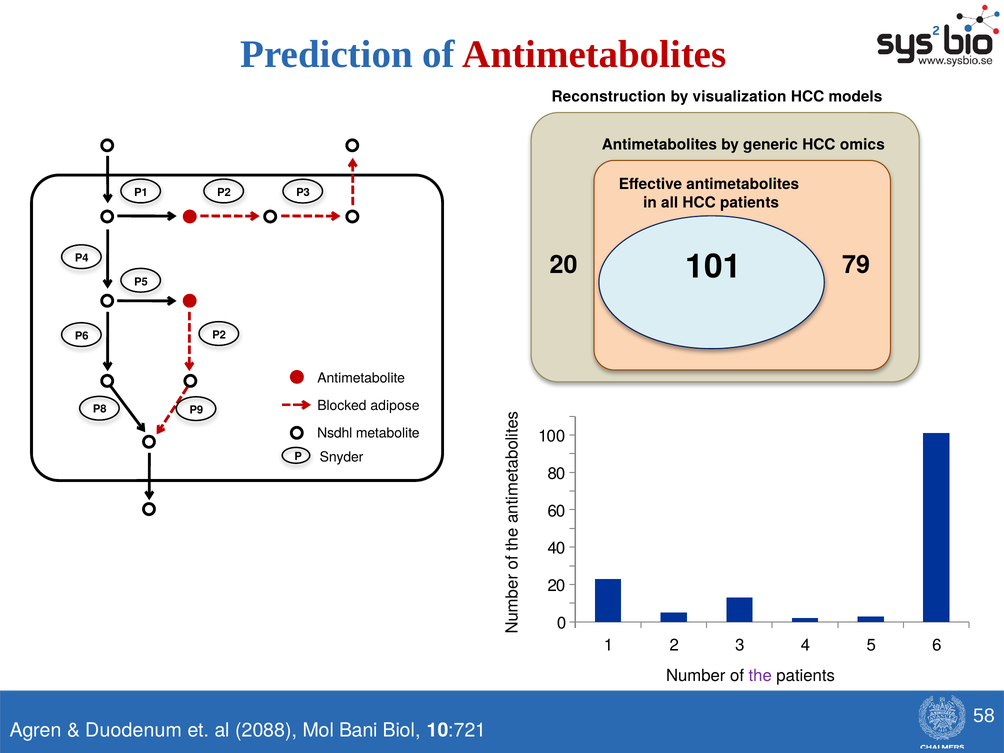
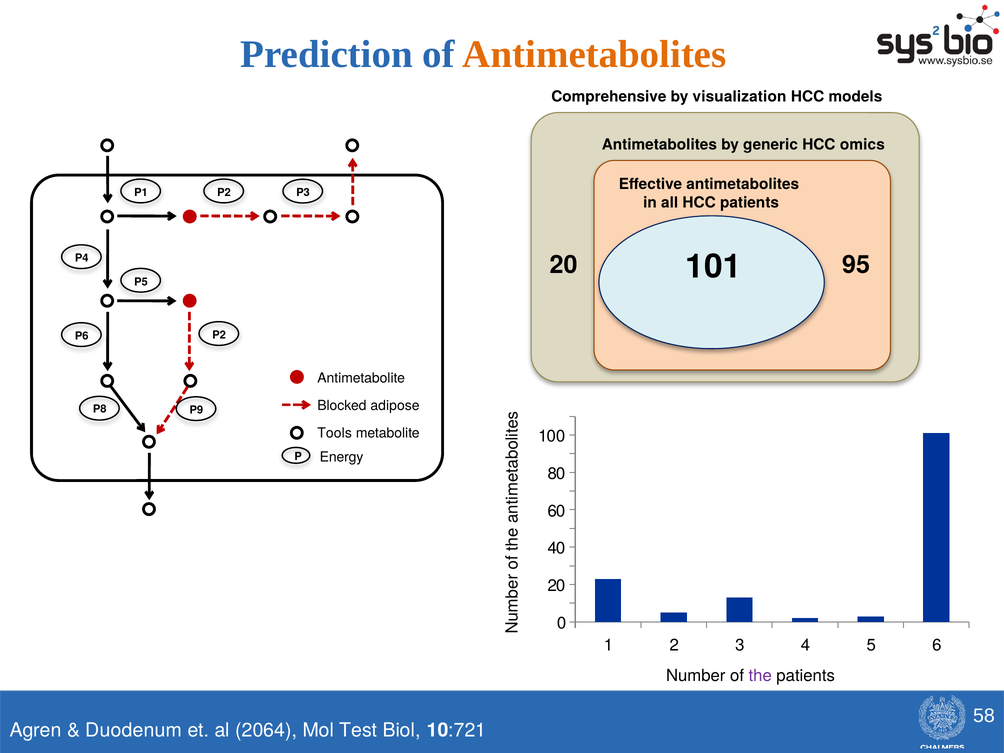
Antimetabolites at (594, 55) colour: red -> orange
Reconstruction: Reconstruction -> Comprehensive
79: 79 -> 95
Nsdhl: Nsdhl -> Tools
Snyder: Snyder -> Energy
2088: 2088 -> 2064
Bani: Bani -> Test
